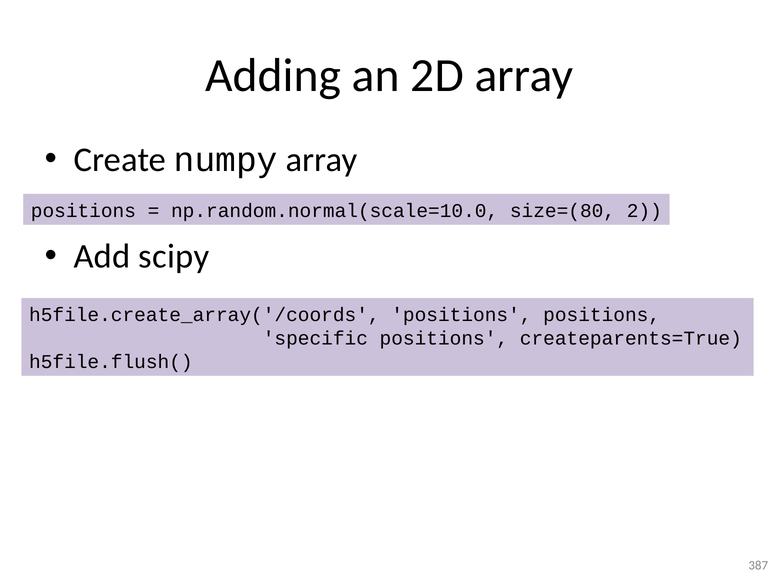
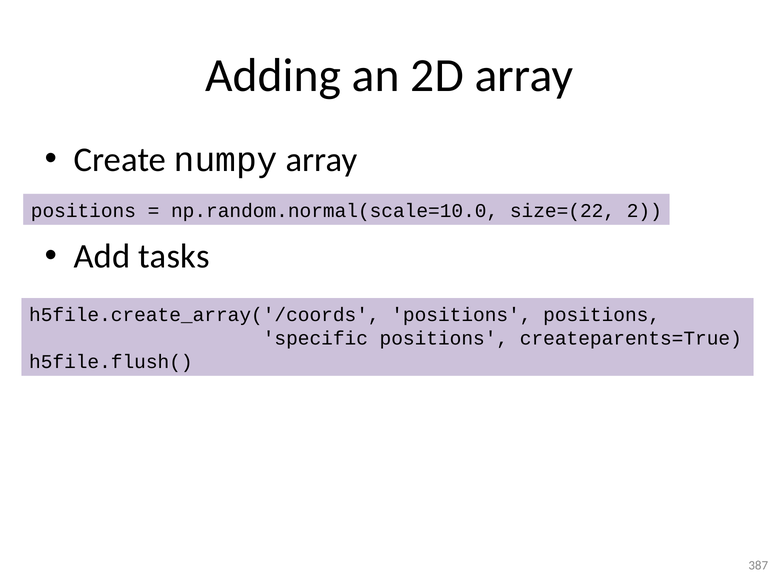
size=(80: size=(80 -> size=(22
scipy: scipy -> tasks
